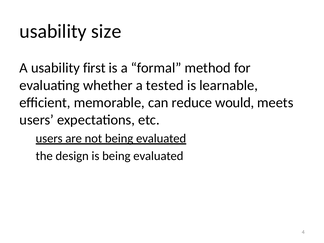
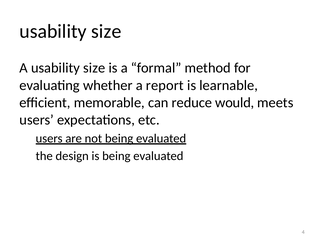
A usability first: first -> size
tested: tested -> report
